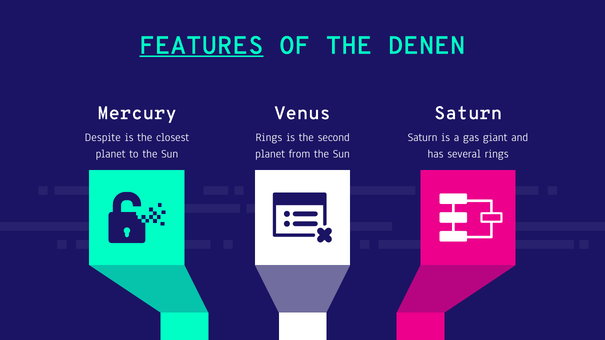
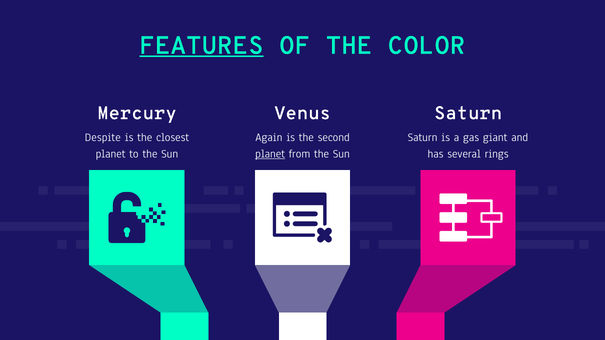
DENEN: DENEN -> COLOR
Rings at (269, 138): Rings -> Again
planet at (270, 154) underline: none -> present
